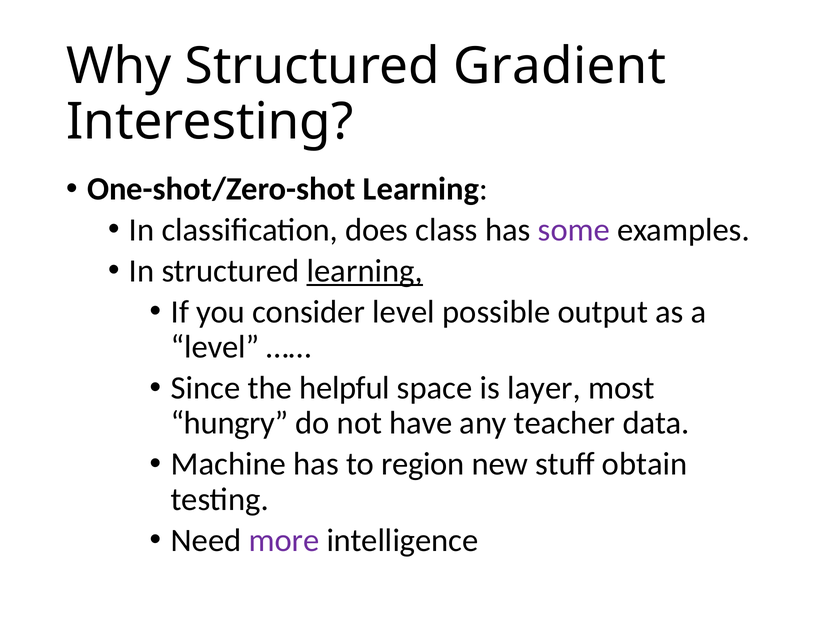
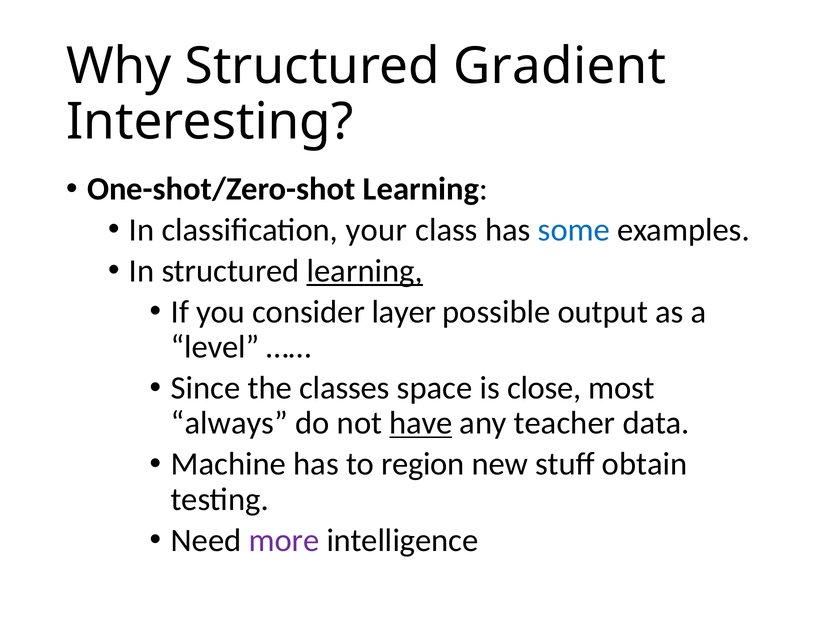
does: does -> your
some colour: purple -> blue
consider level: level -> layer
helpful: helpful -> classes
layer: layer -> close
hungry: hungry -> always
have underline: none -> present
